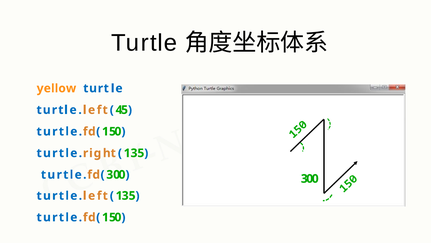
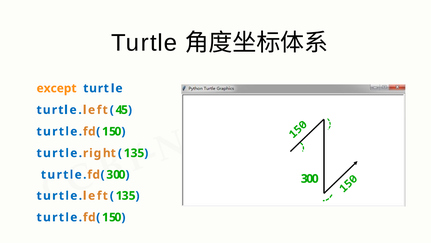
yellow: yellow -> except
